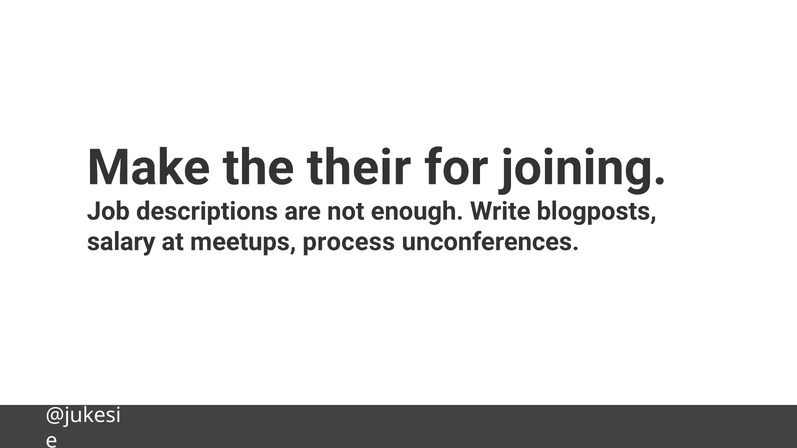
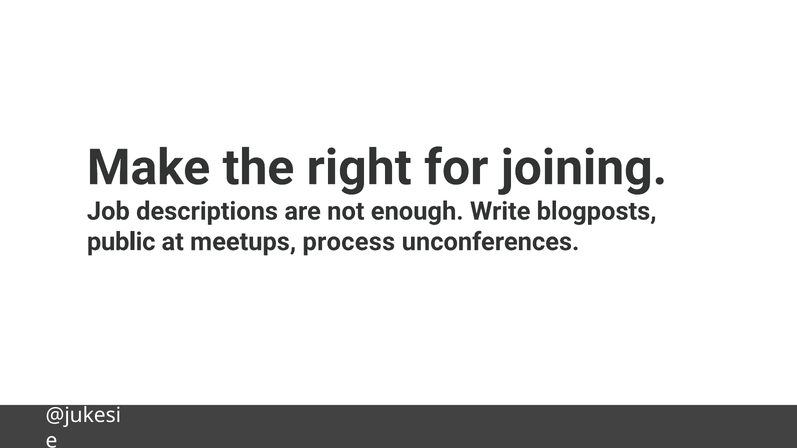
their: their -> right
salary: salary -> public
